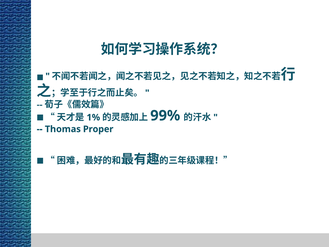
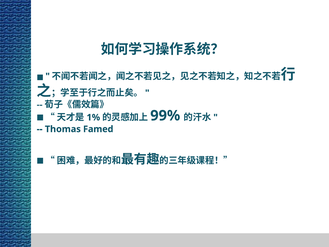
Proper: Proper -> Famed
